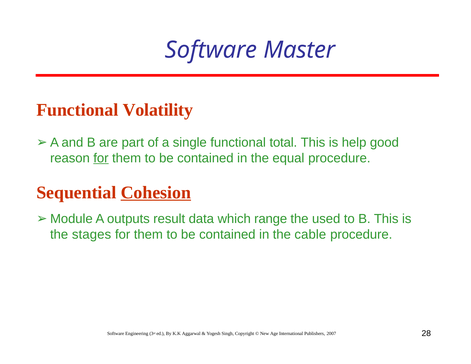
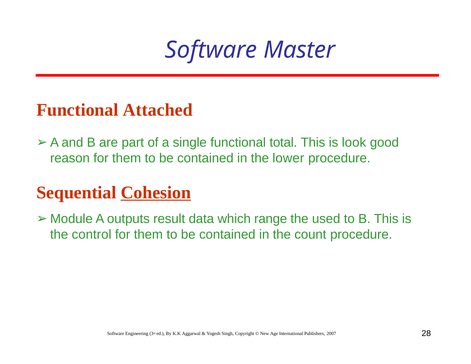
Volatility: Volatility -> Attached
help: help -> look
for at (101, 158) underline: present -> none
equal: equal -> lower
stages: stages -> control
cable: cable -> count
